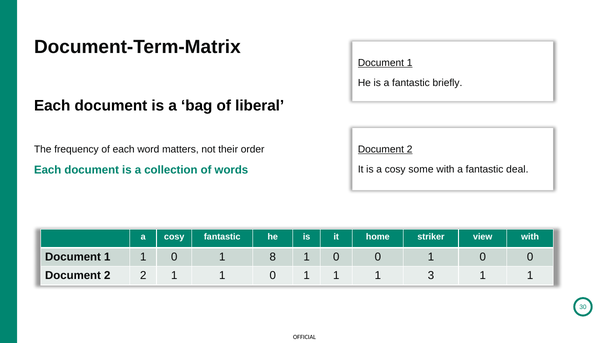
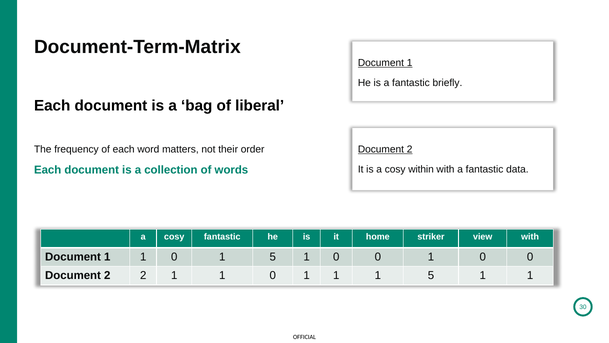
some: some -> within
deal: deal -> data
0 1 8: 8 -> 5
1 1 3: 3 -> 5
